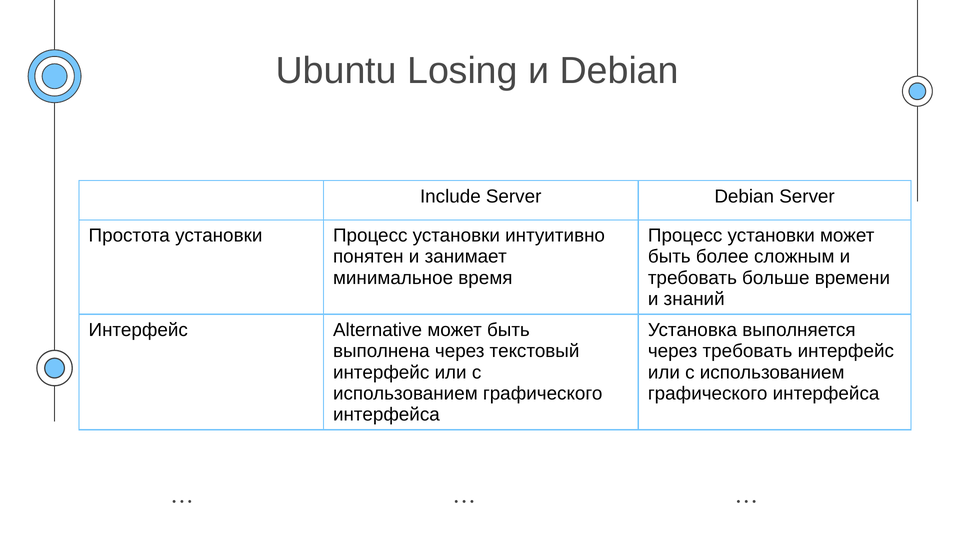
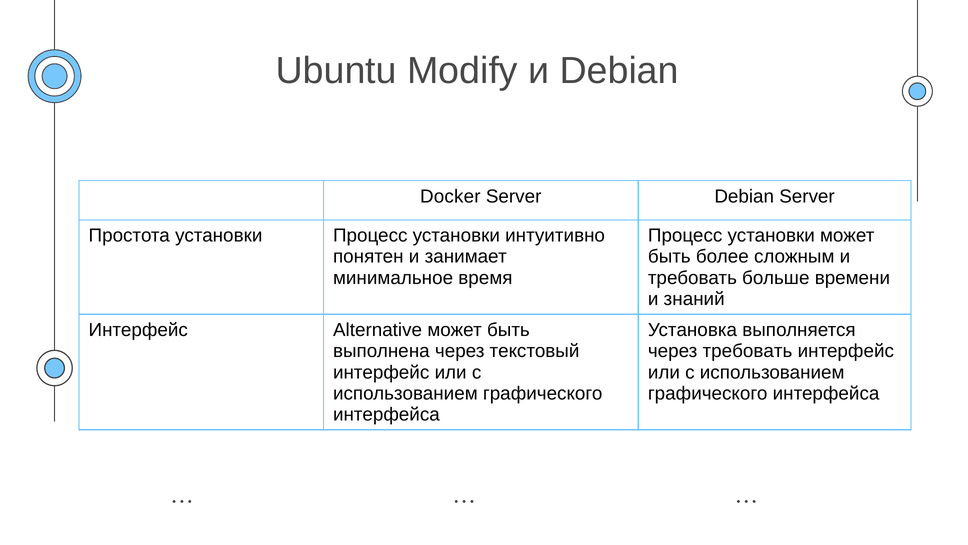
Losing: Losing -> Modify
Include: Include -> Docker
